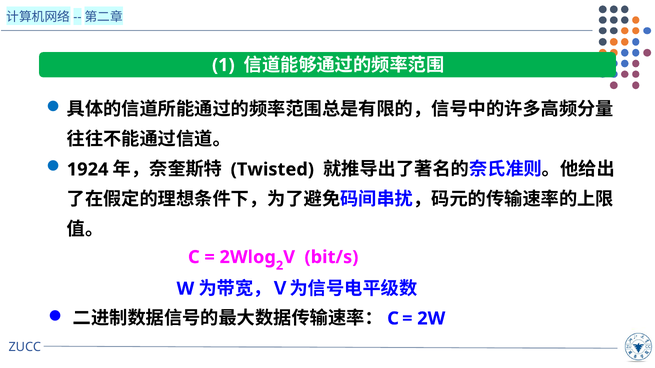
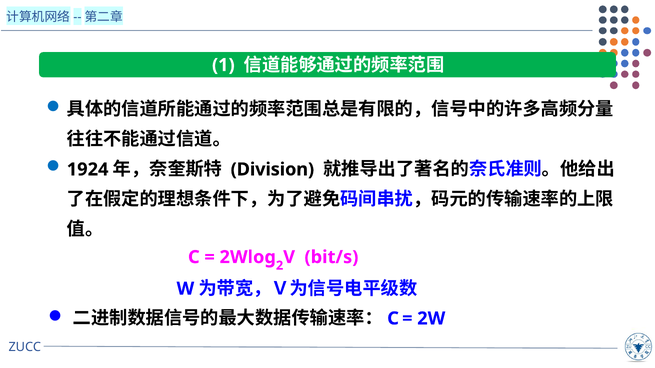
Twisted: Twisted -> Division
